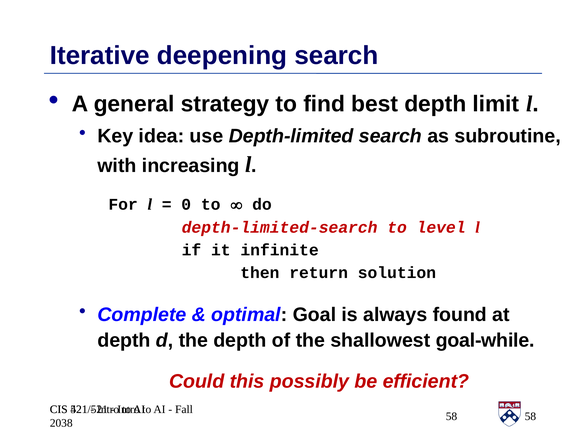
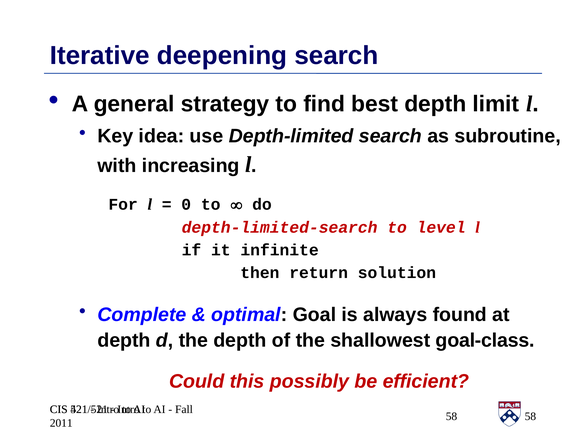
goal-while: goal-while -> goal-class
2038: 2038 -> 2011
